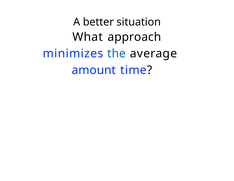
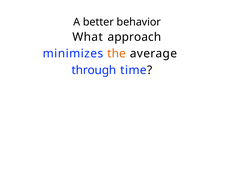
situation: situation -> behavior
the colour: blue -> orange
amount: amount -> through
